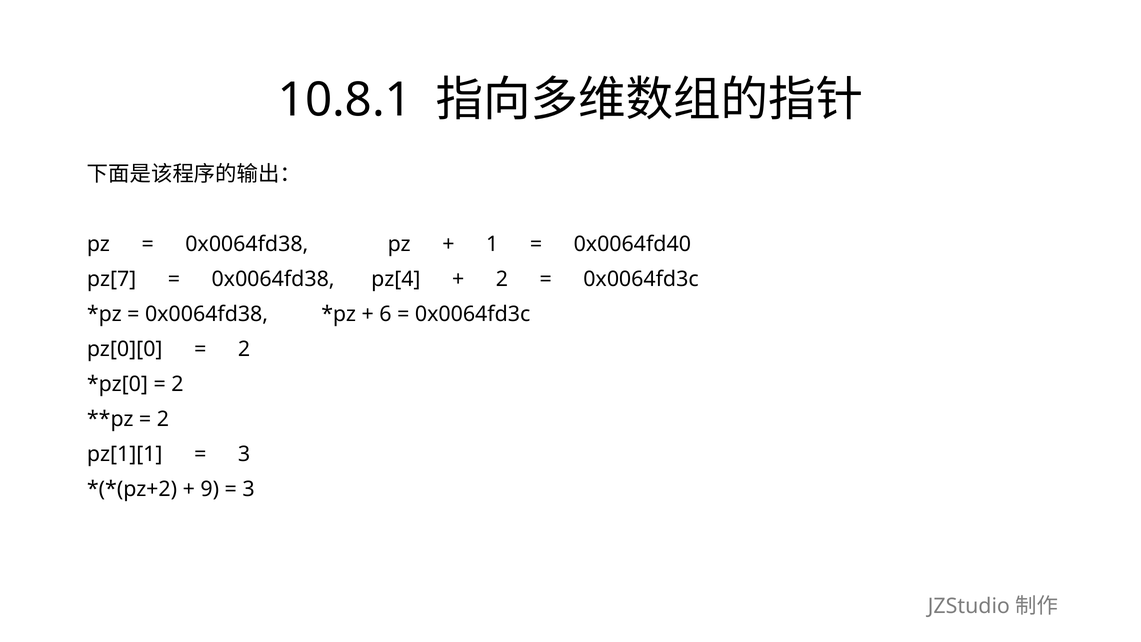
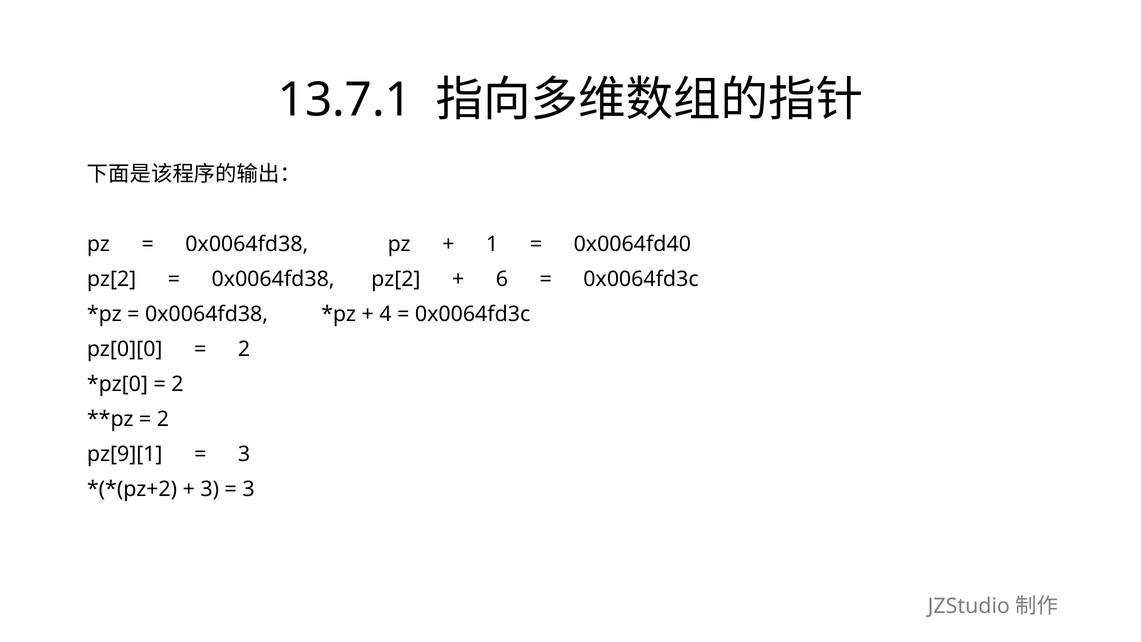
10.8.1: 10.8.1 -> 13.7.1
pz[7 at (112, 279): pz[7 -> pz[2
0x0064fd38 pz[4: pz[4 -> pz[2
2 at (502, 279): 2 -> 6
6: 6 -> 4
pz[1][1: pz[1][1 -> pz[9][1
9 at (210, 489): 9 -> 3
